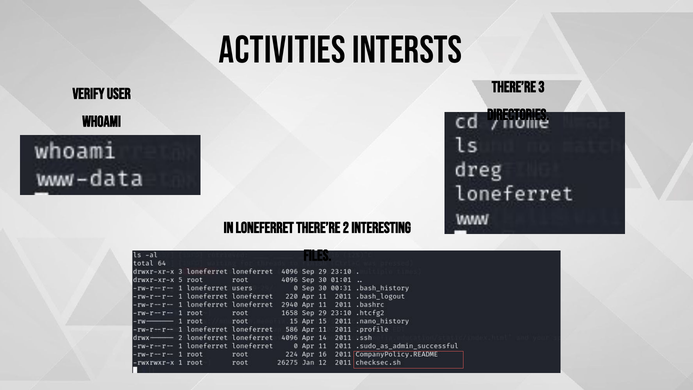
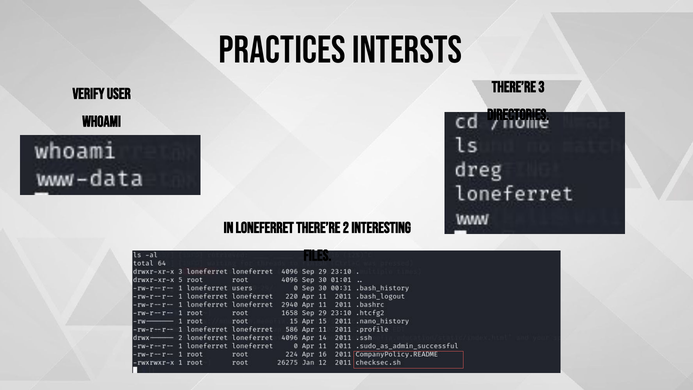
Activities: Activities -> Practices
